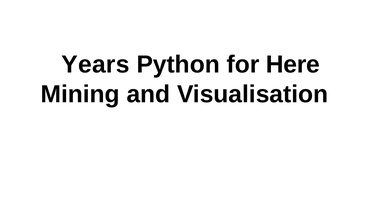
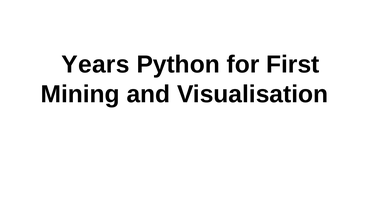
Here: Here -> First
